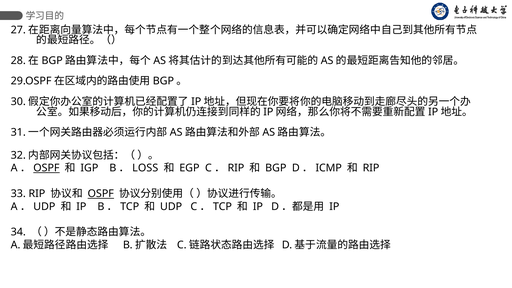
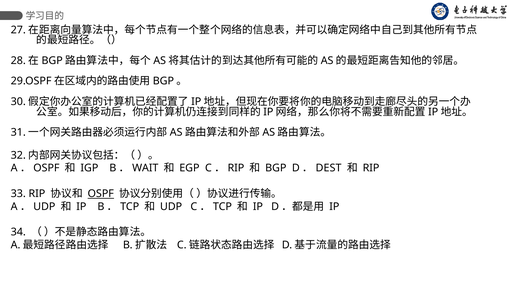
OSPF at (46, 168) underline: present -> none
LOSS: LOSS -> WAIT
ICMP: ICMP -> DEST
